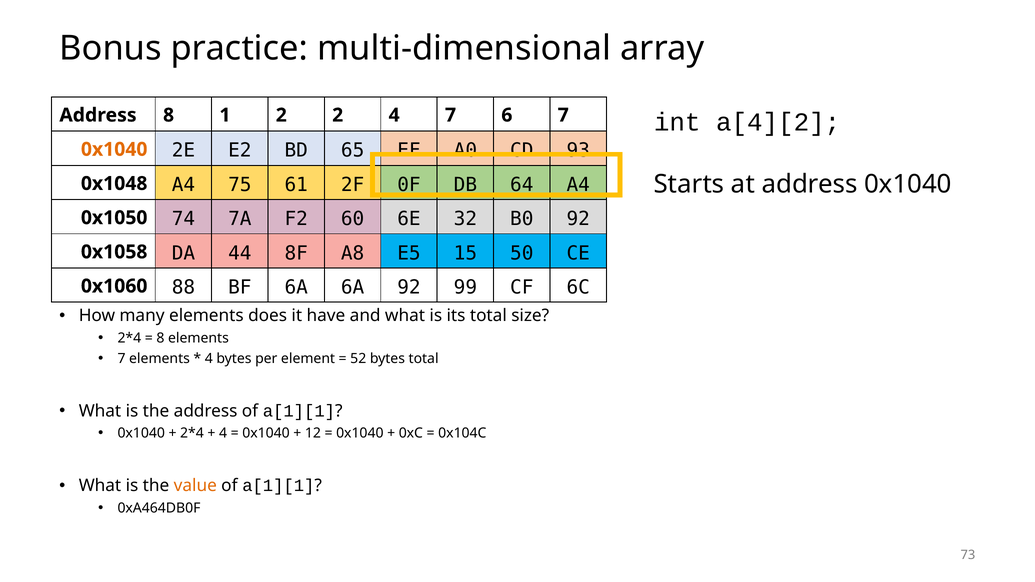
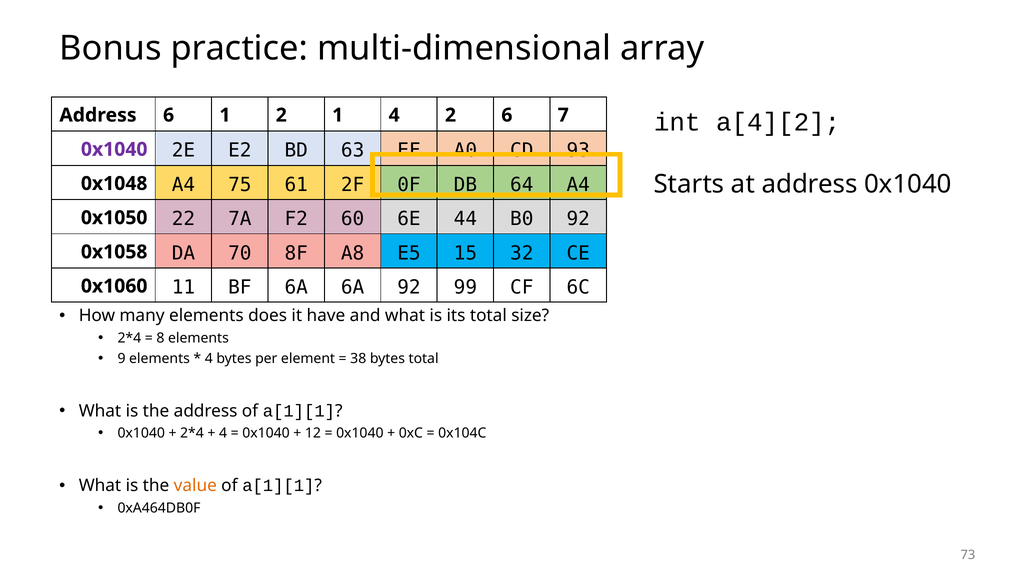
Address 8: 8 -> 6
2 2: 2 -> 1
4 7: 7 -> 2
0x1040 at (114, 149) colour: orange -> purple
65: 65 -> 63
74: 74 -> 22
32: 32 -> 44
44: 44 -> 70
50: 50 -> 32
88: 88 -> 11
7 at (122, 359): 7 -> 9
52: 52 -> 38
